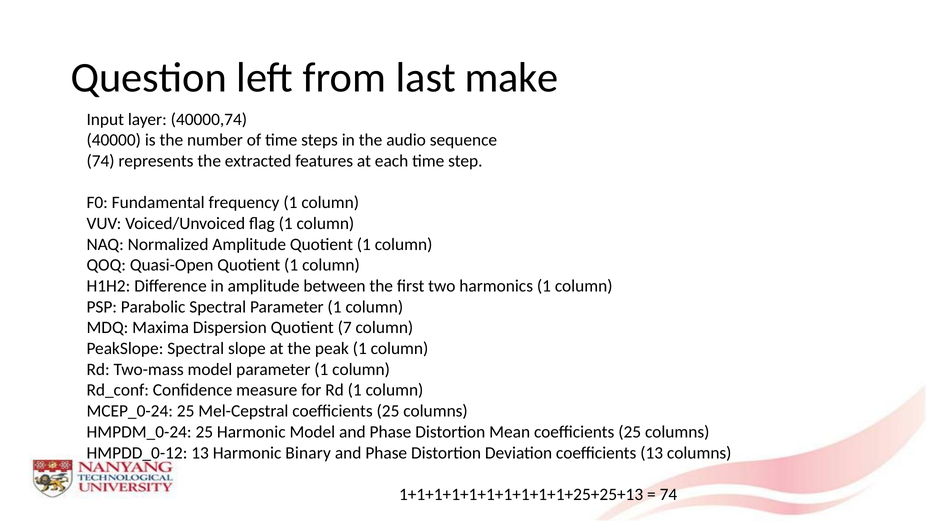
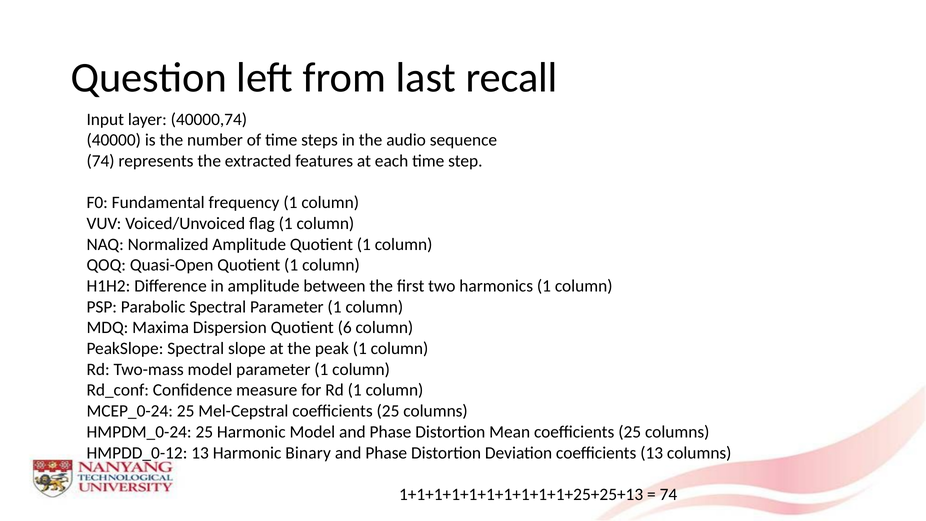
make: make -> recall
7: 7 -> 6
